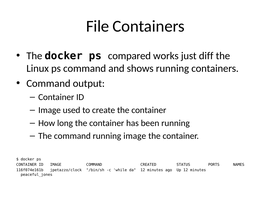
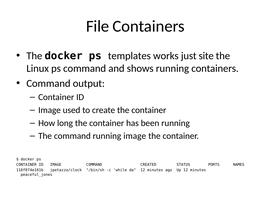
compared: compared -> templates
diff: diff -> site
